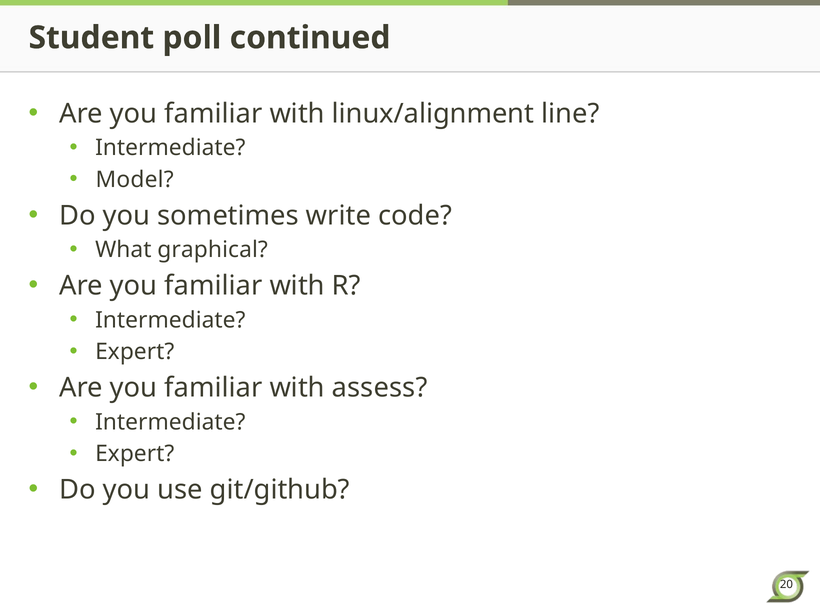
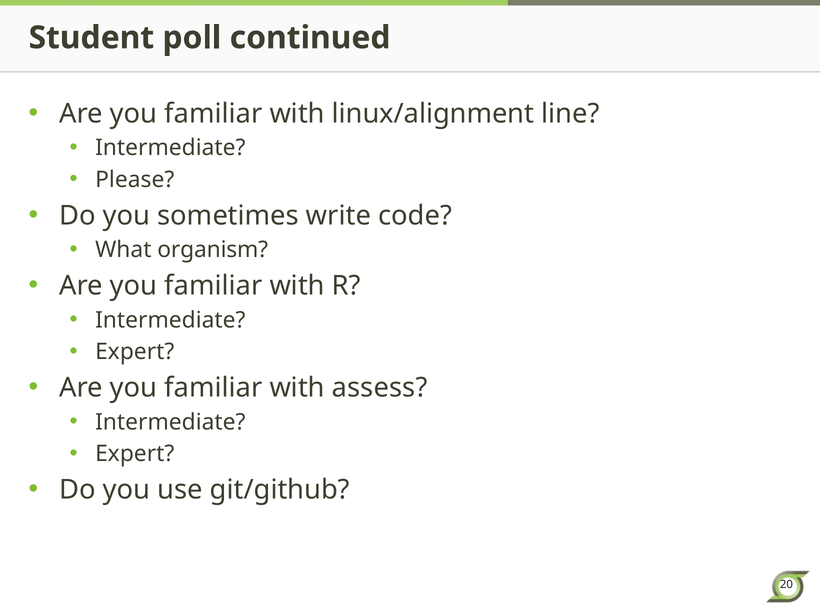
Model: Model -> Please
graphical: graphical -> organism
